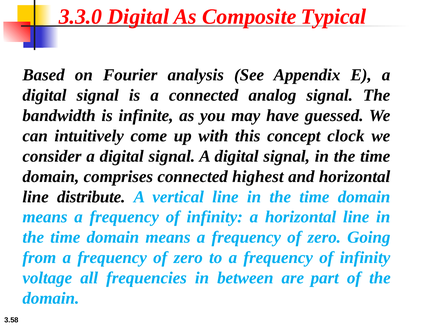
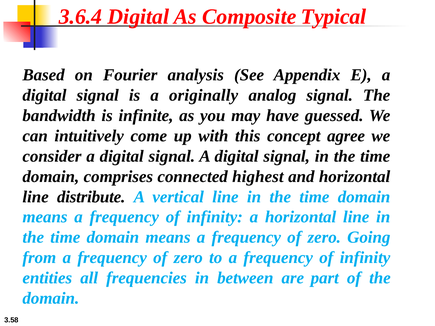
3.3.0: 3.3.0 -> 3.6.4
a connected: connected -> originally
clock: clock -> agree
voltage: voltage -> entities
